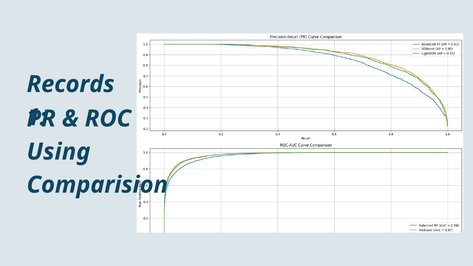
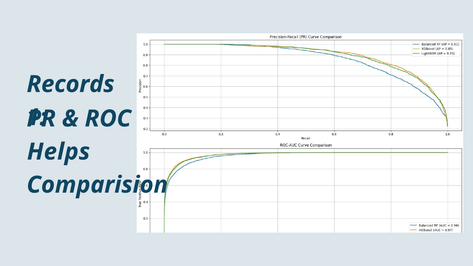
Using: Using -> Helps
